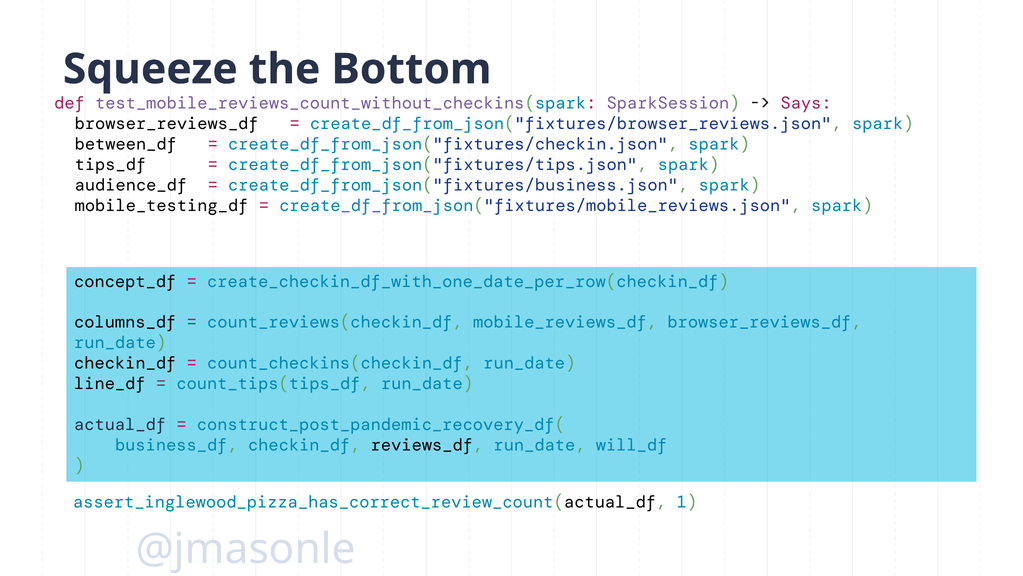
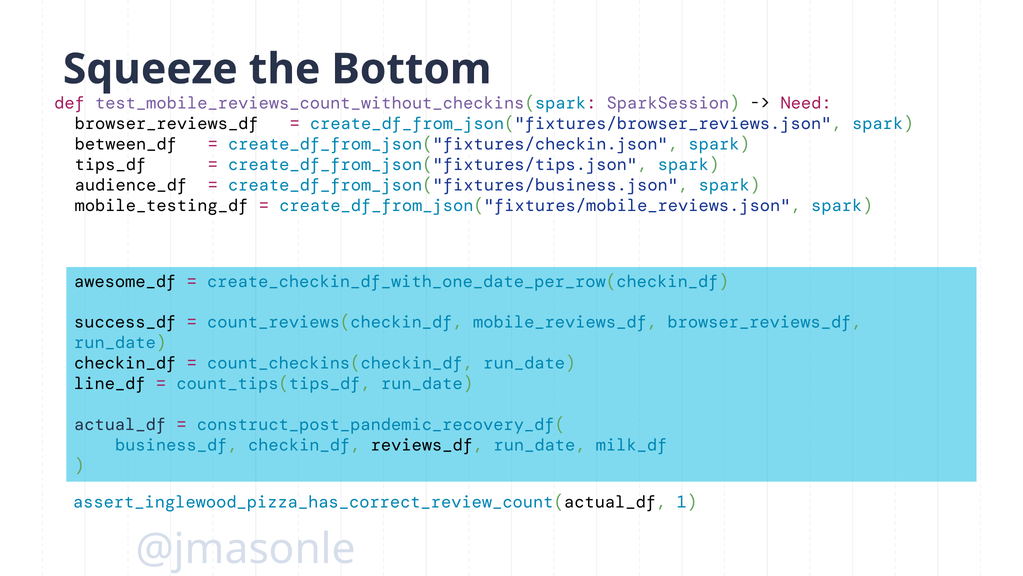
Says: Says -> Need
concept_df: concept_df -> awesome_df
columns_df: columns_df -> success_df
will_df: will_df -> milk_df
